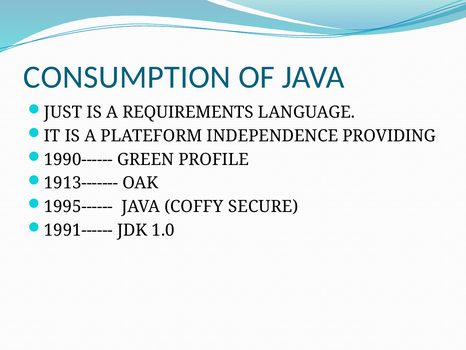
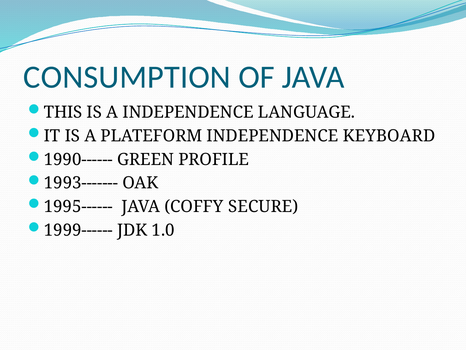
JUST: JUST -> THIS
A REQUIREMENTS: REQUIREMENTS -> INDEPENDENCE
PROVIDING: PROVIDING -> KEYBOARD
1913-------: 1913------- -> 1993-------
1991------: 1991------ -> 1999------
